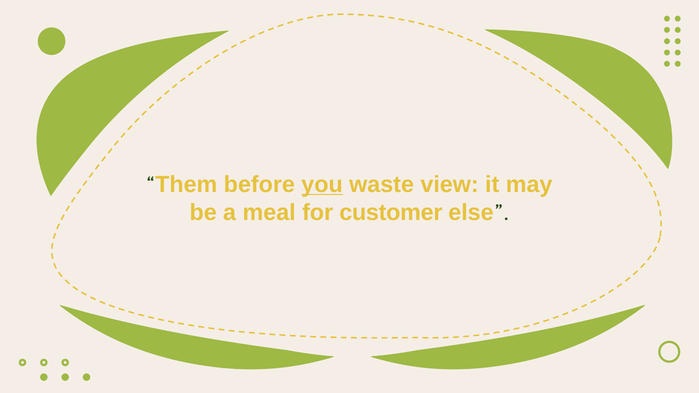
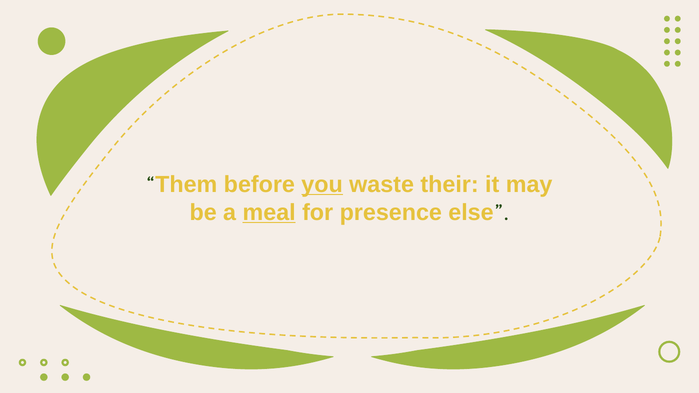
view: view -> their
meal underline: none -> present
customer: customer -> presence
